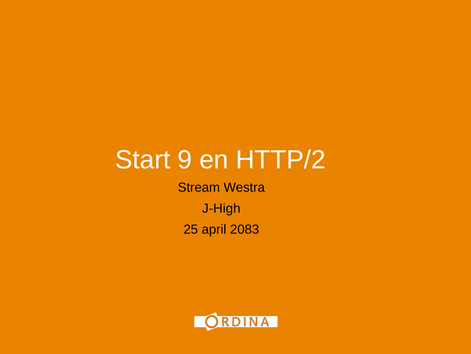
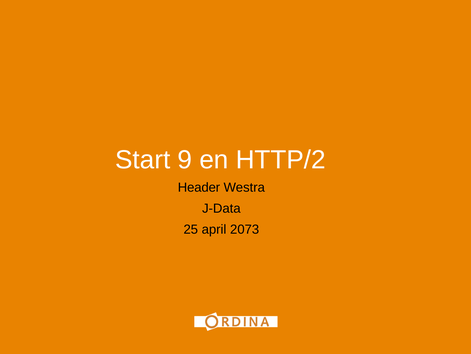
Stream: Stream -> Header
J-High: J-High -> J-Data
2083: 2083 -> 2073
